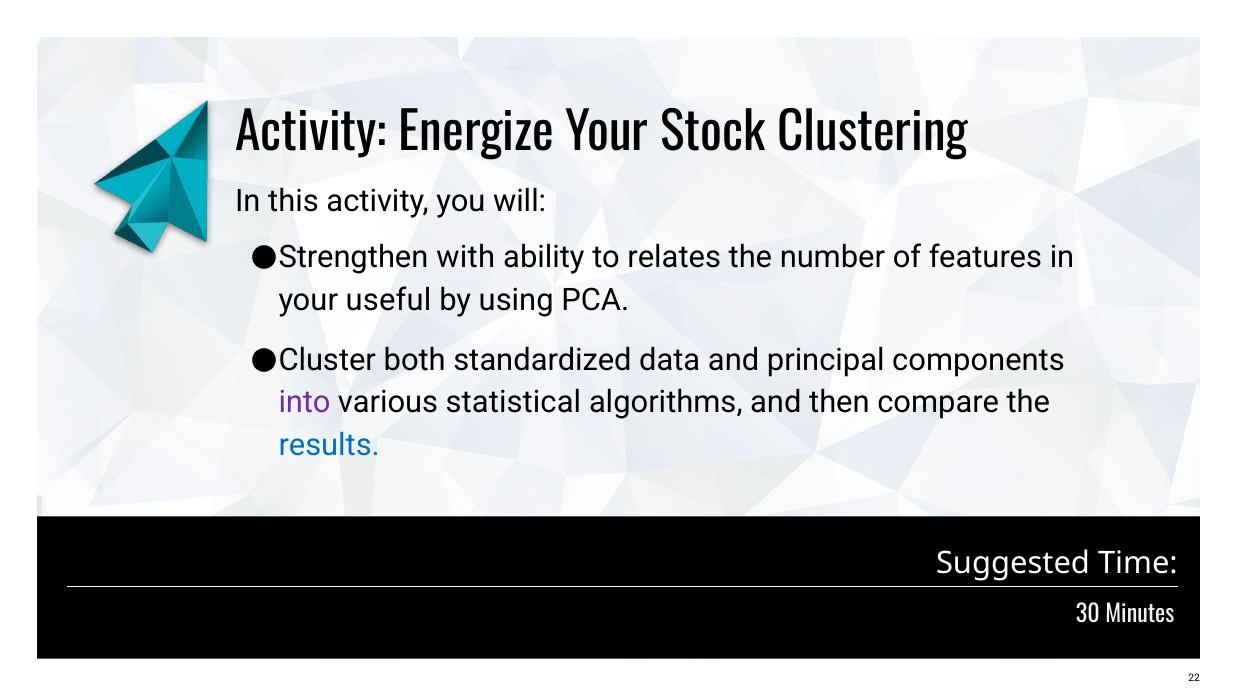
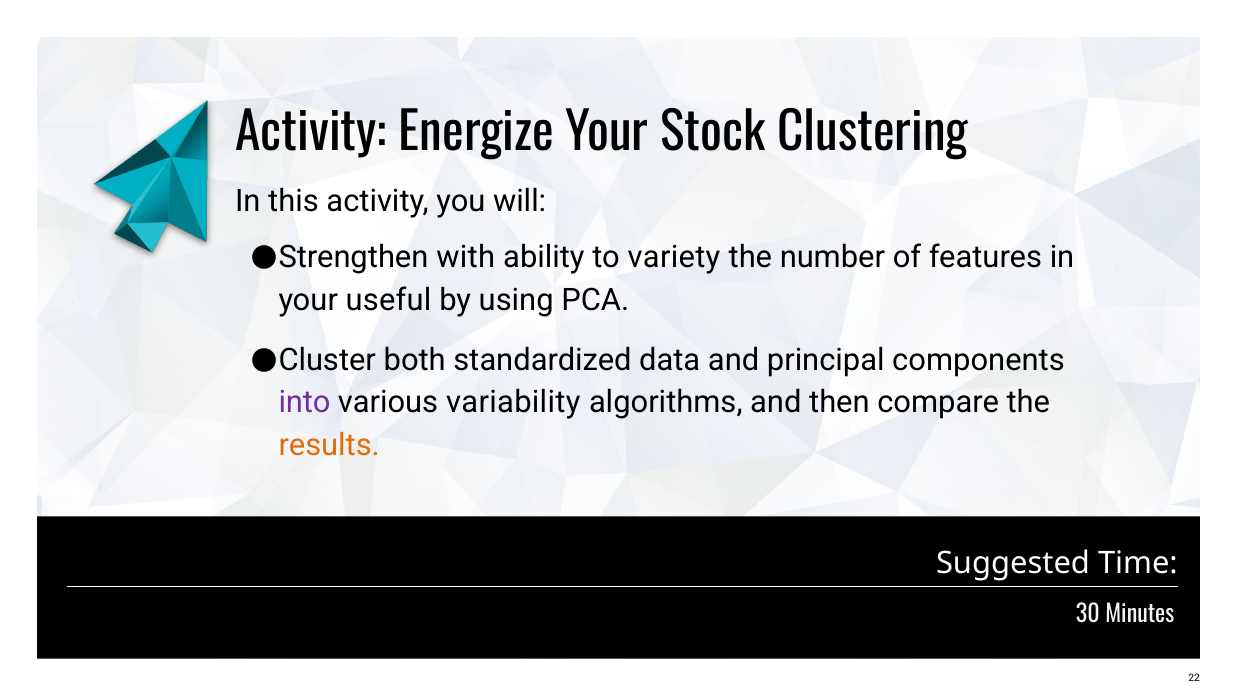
relates: relates -> variety
statistical: statistical -> variability
results colour: blue -> orange
